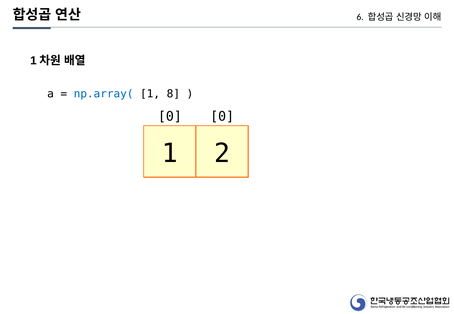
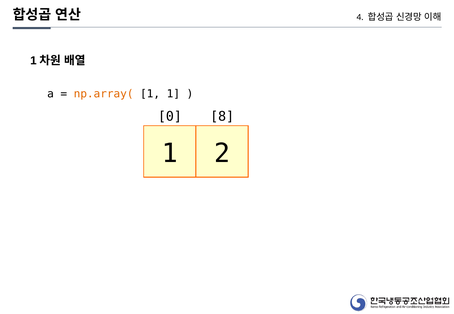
6: 6 -> 4
np.array( colour: blue -> orange
1 8: 8 -> 1
0 0: 0 -> 8
